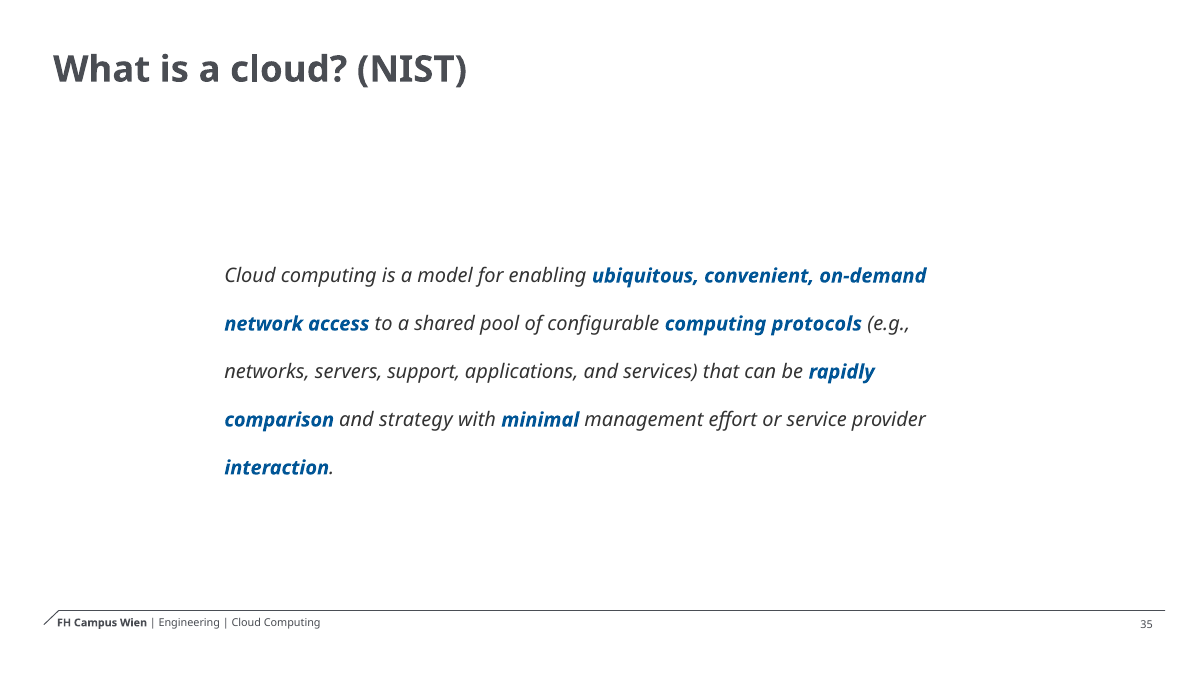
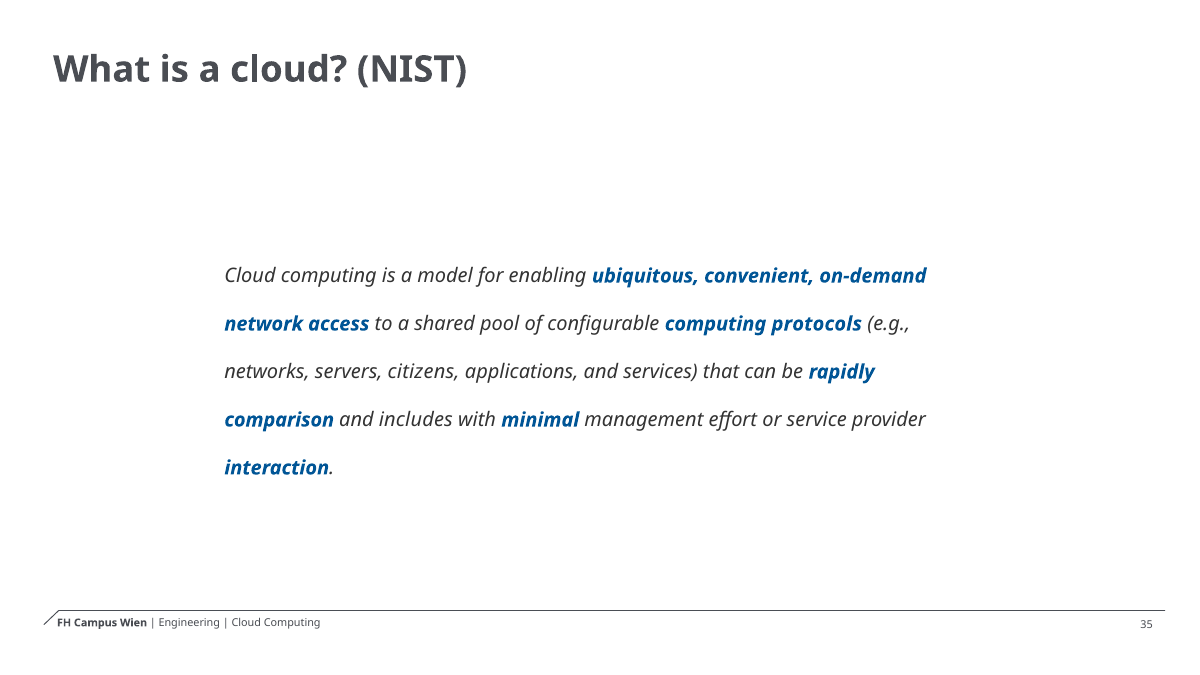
support: support -> citizens
strategy: strategy -> includes
